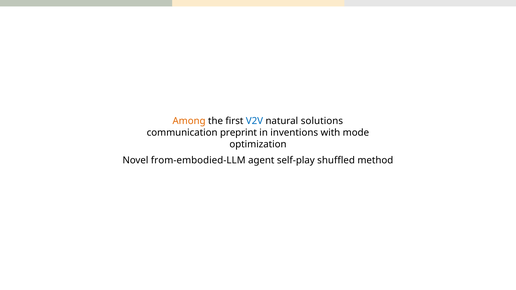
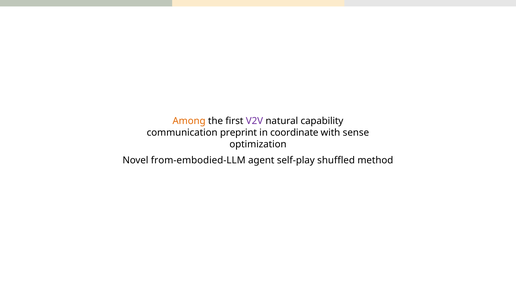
V2V colour: blue -> purple
solutions: solutions -> capability
inventions: inventions -> coordinate
mode: mode -> sense
